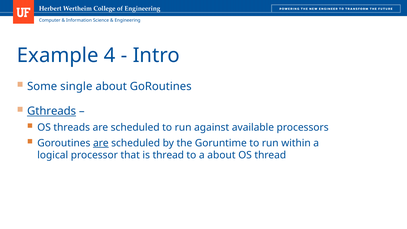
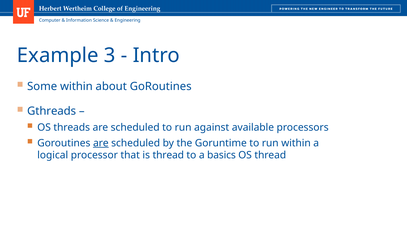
4: 4 -> 3
Some single: single -> within
Gthreads underline: present -> none
a about: about -> basics
